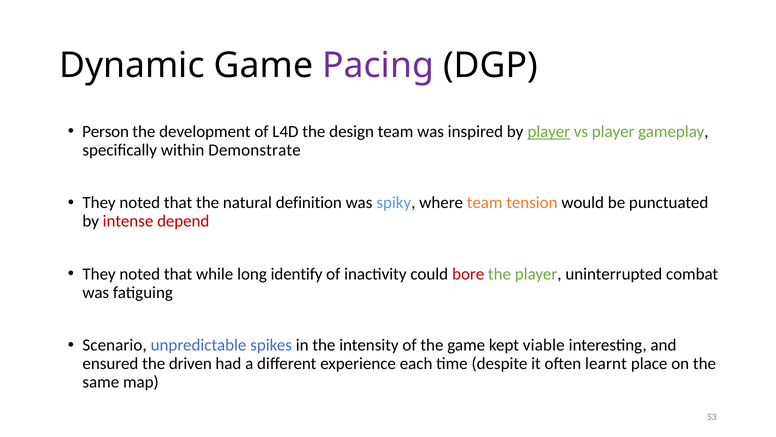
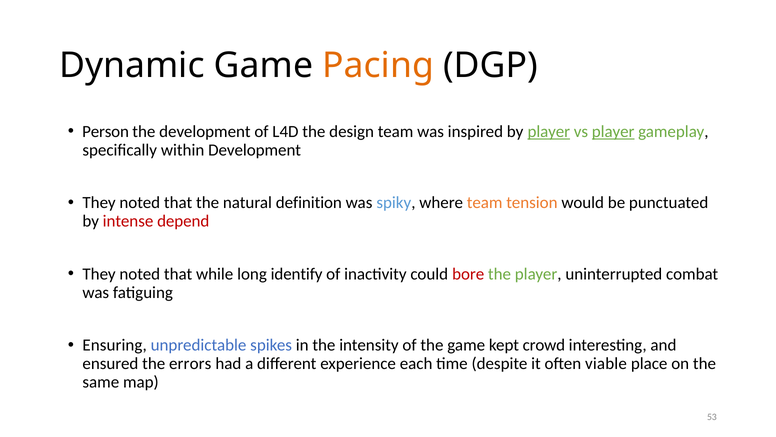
Pacing colour: purple -> orange
player at (613, 131) underline: none -> present
within Demonstrate: Demonstrate -> Development
Scenario: Scenario -> Ensuring
viable: viable -> crowd
driven: driven -> errors
learnt: learnt -> viable
